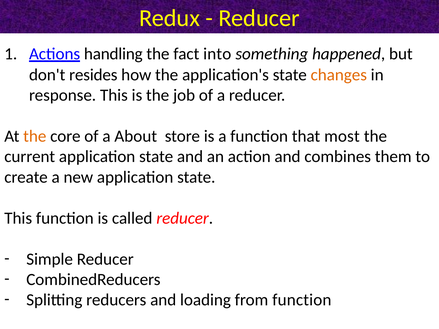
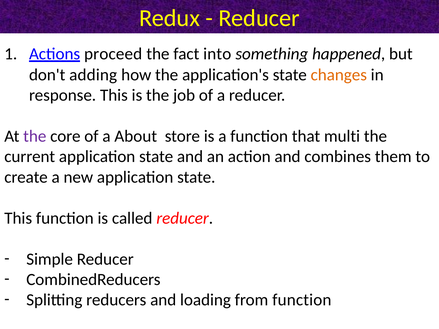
handling: handling -> proceed
resides: resides -> adding
the at (35, 136) colour: orange -> purple
most: most -> multi
